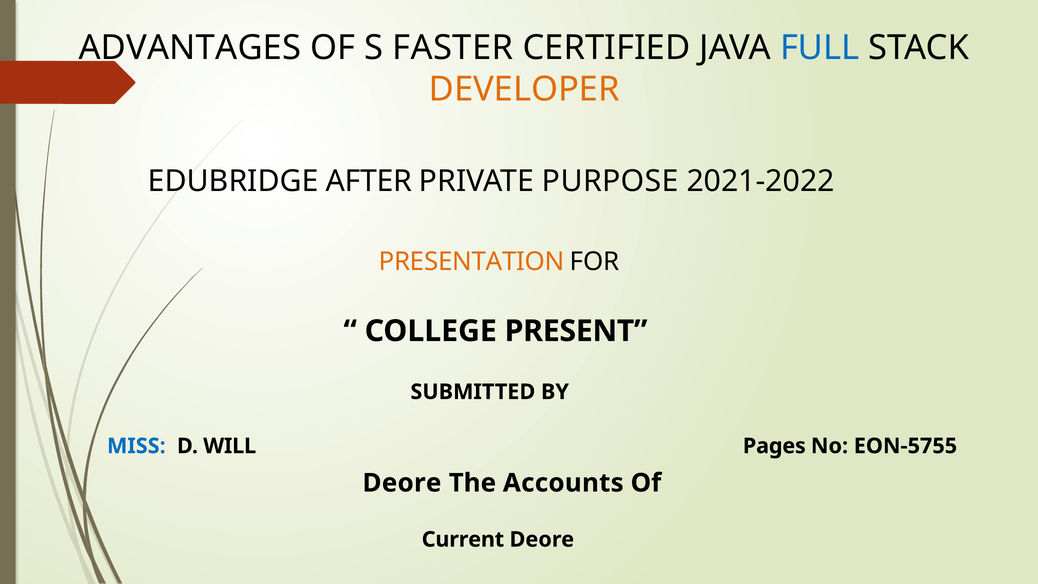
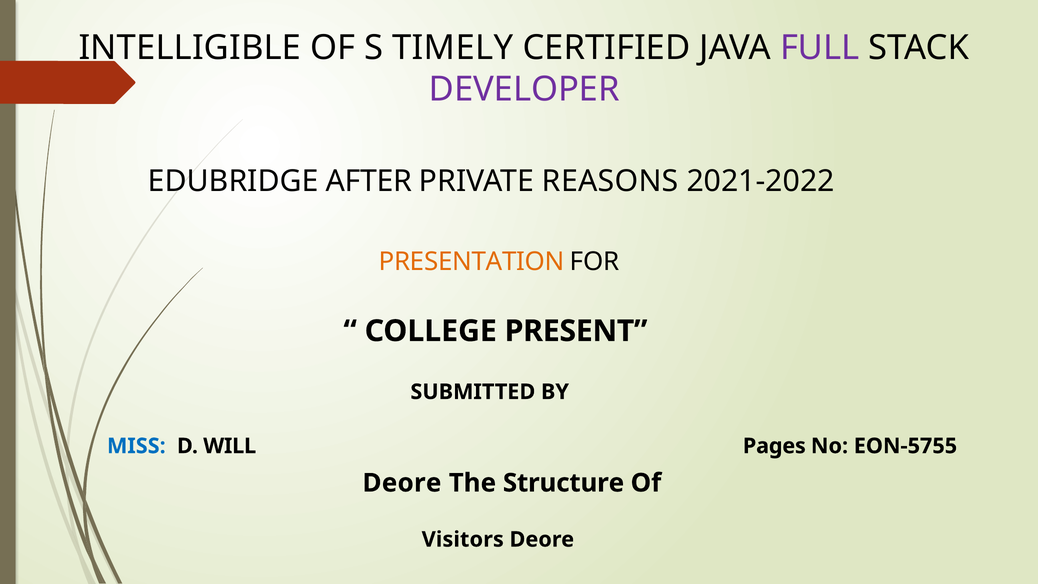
ADVANTAGES: ADVANTAGES -> INTELLIGIBLE
FASTER: FASTER -> TIMELY
FULL colour: blue -> purple
DEVELOPER colour: orange -> purple
PURPOSE: PURPOSE -> REASONS
Accounts: Accounts -> Structure
Current: Current -> Visitors
